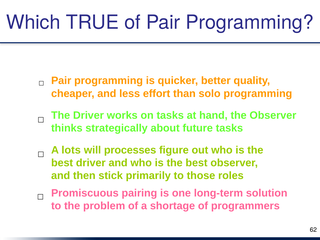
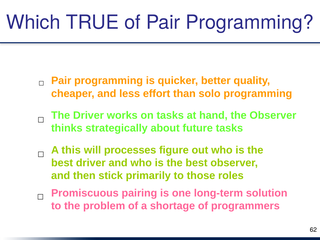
lots: lots -> this
